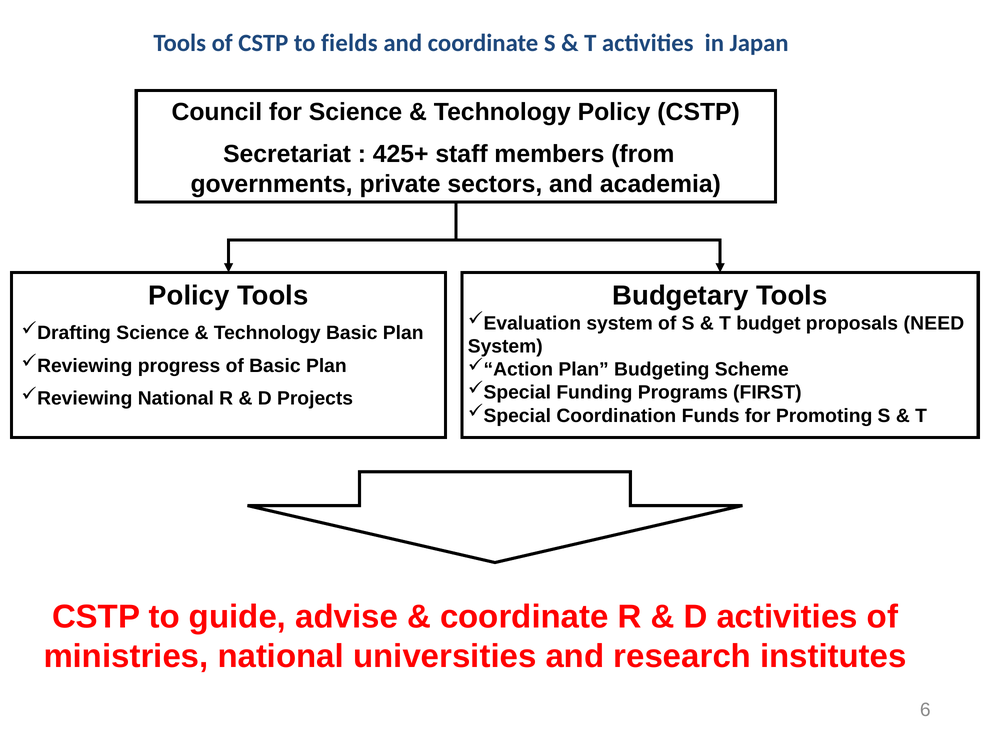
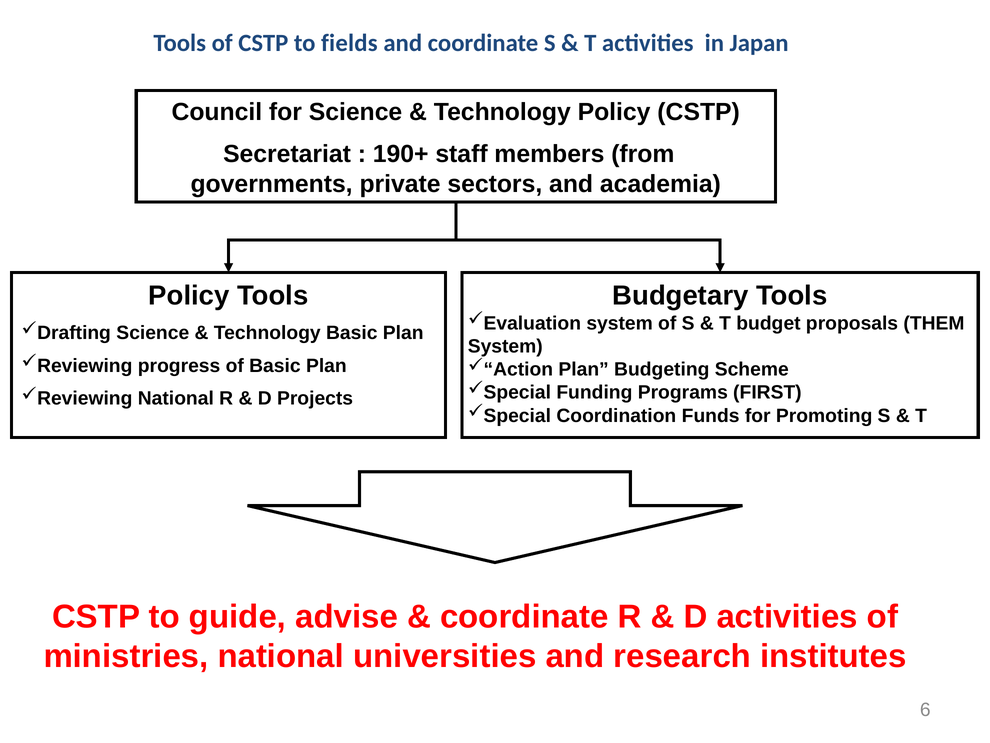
425+: 425+ -> 190+
NEED: NEED -> THEM
